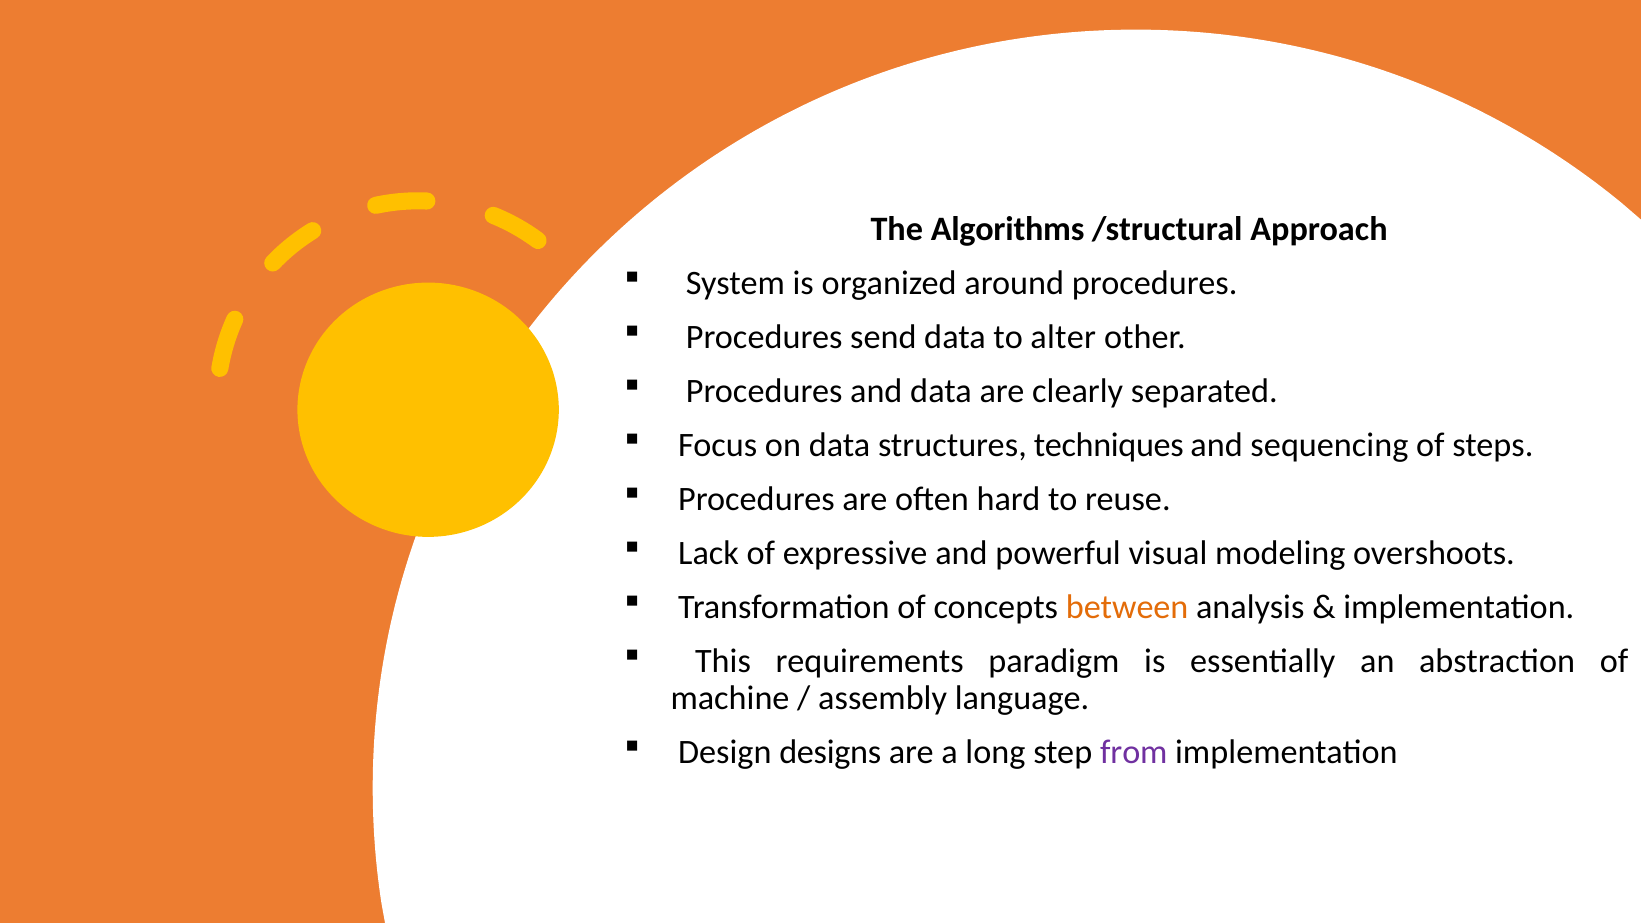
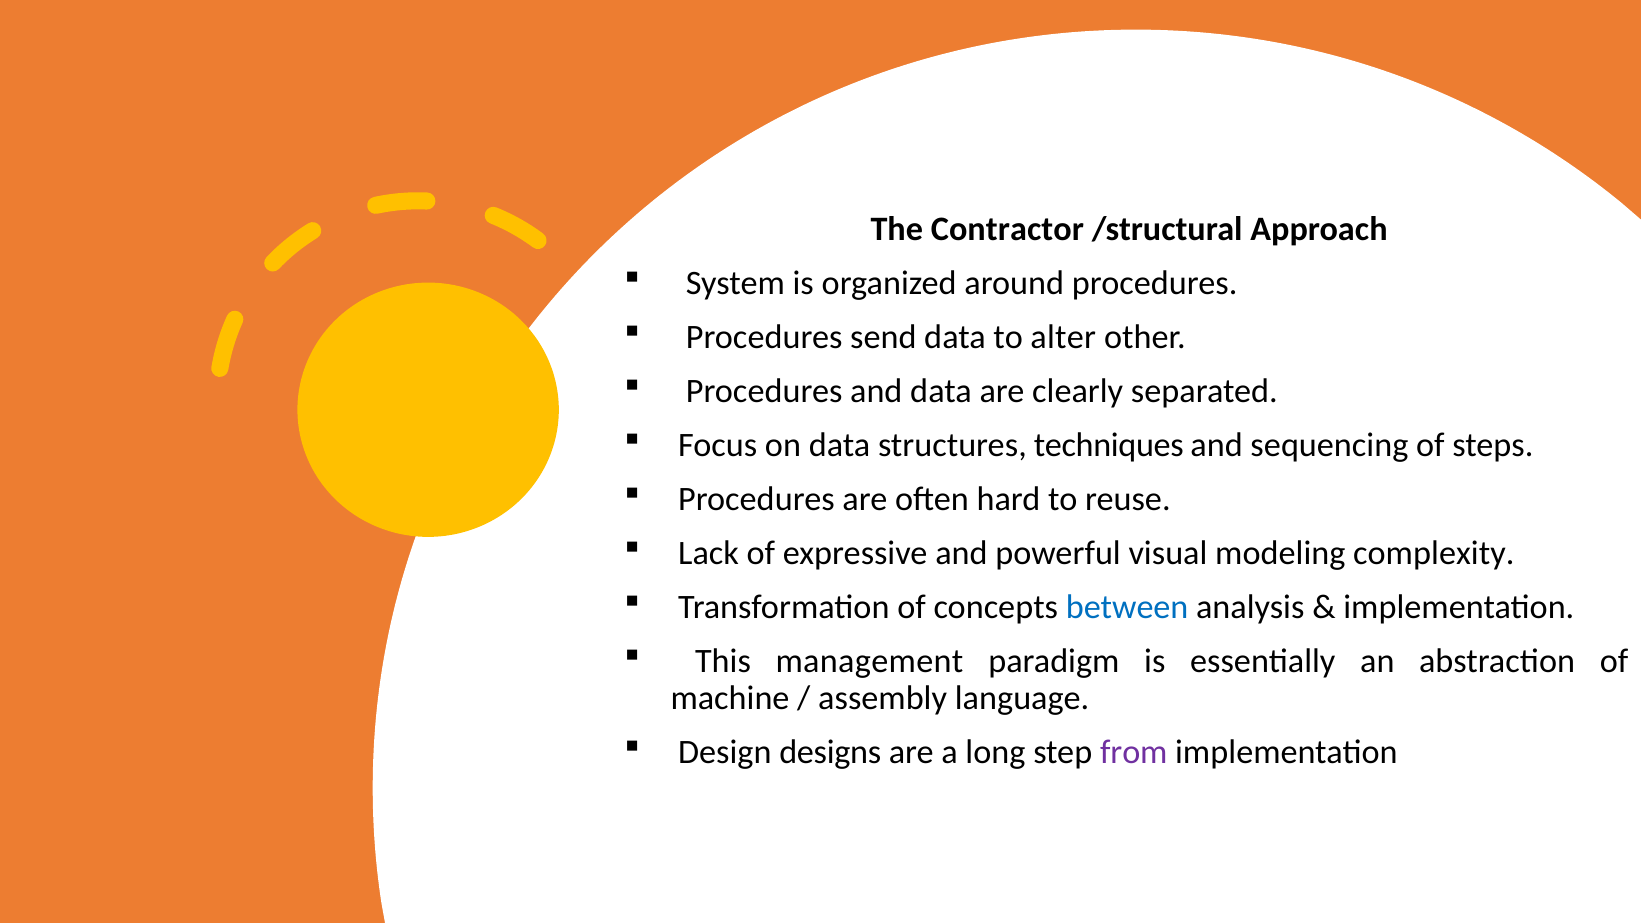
Algorithms: Algorithms -> Contractor
overshoots: overshoots -> complexity
between colour: orange -> blue
requirements: requirements -> management
